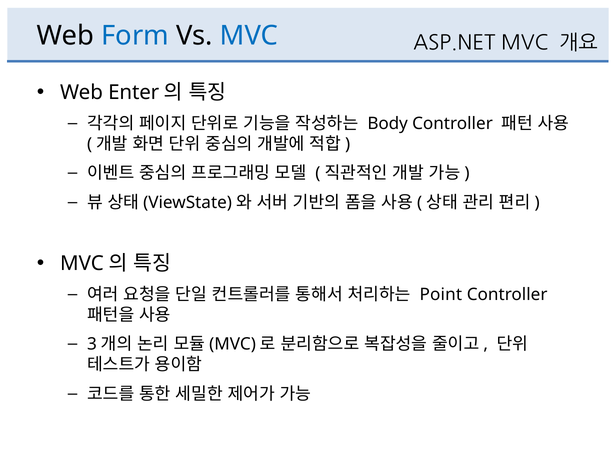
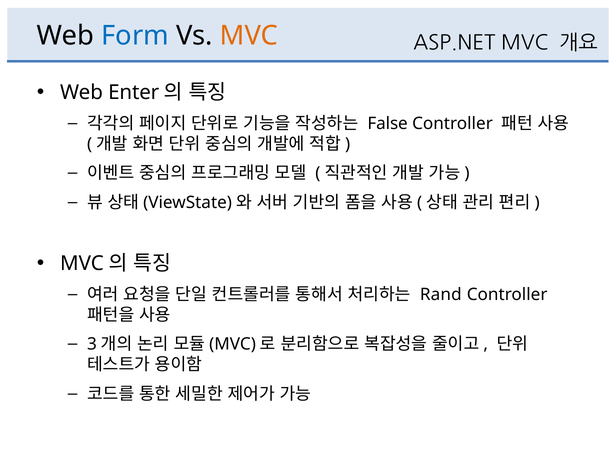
MVC at (249, 36) colour: blue -> orange
Body: Body -> False
Point: Point -> Rand
